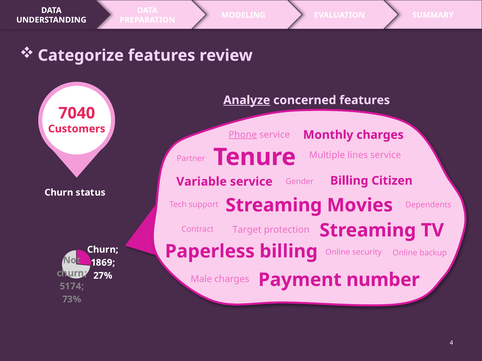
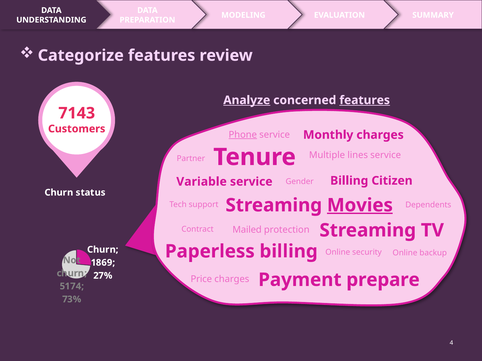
features at (365, 100) underline: none -> present
7040: 7040 -> 7143
Movies underline: none -> present
Target: Target -> Mailed
Male: Male -> Price
number: number -> prepare
